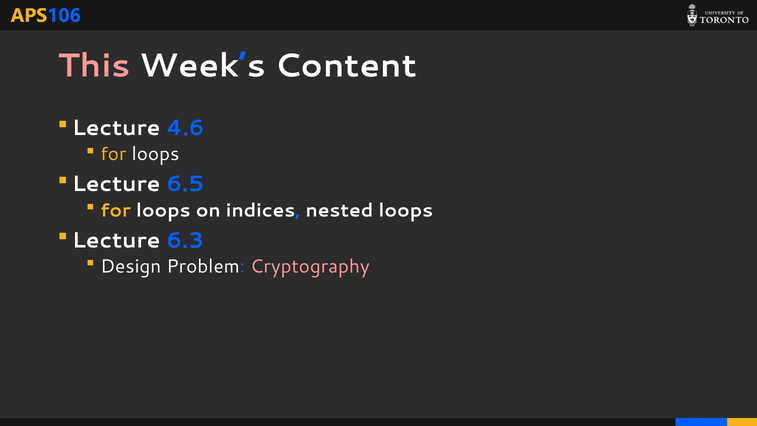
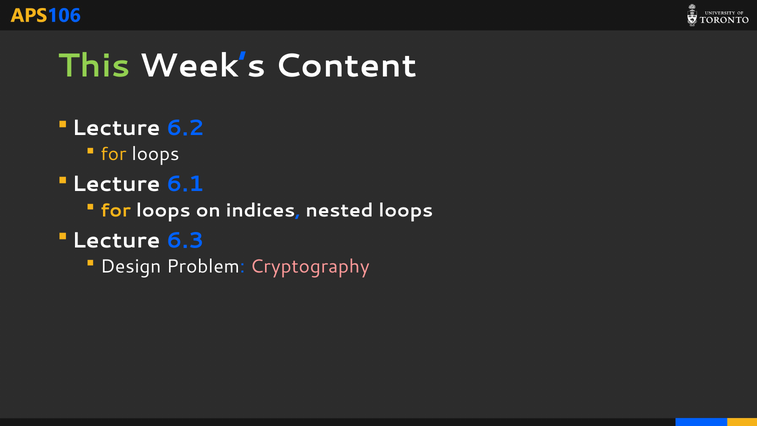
This colour: pink -> light green
4.6: 4.6 -> 6.2
6.5: 6.5 -> 6.1
